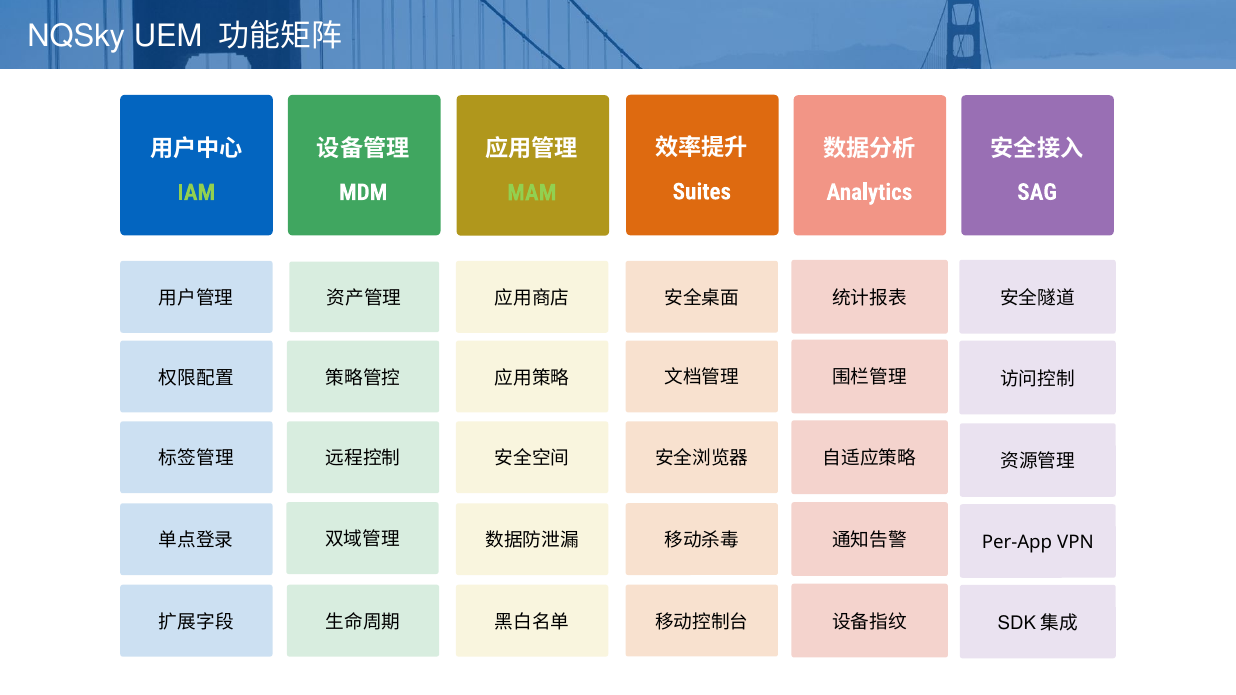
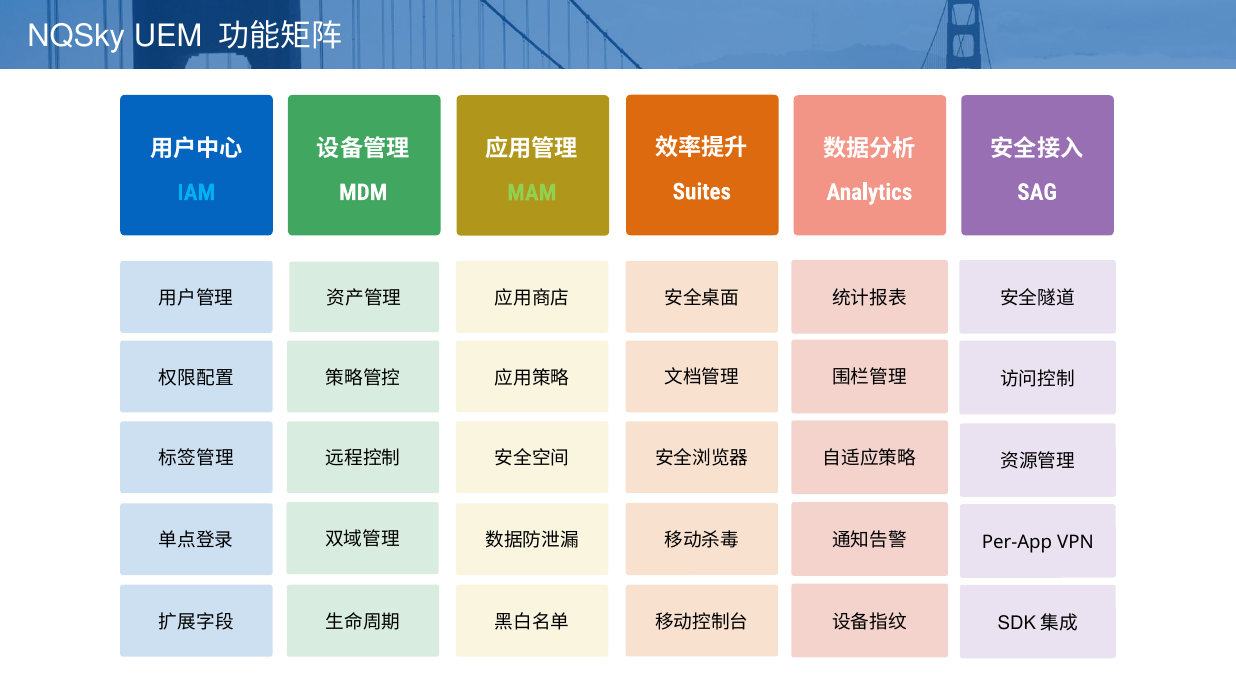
IAM colour: light green -> light blue
